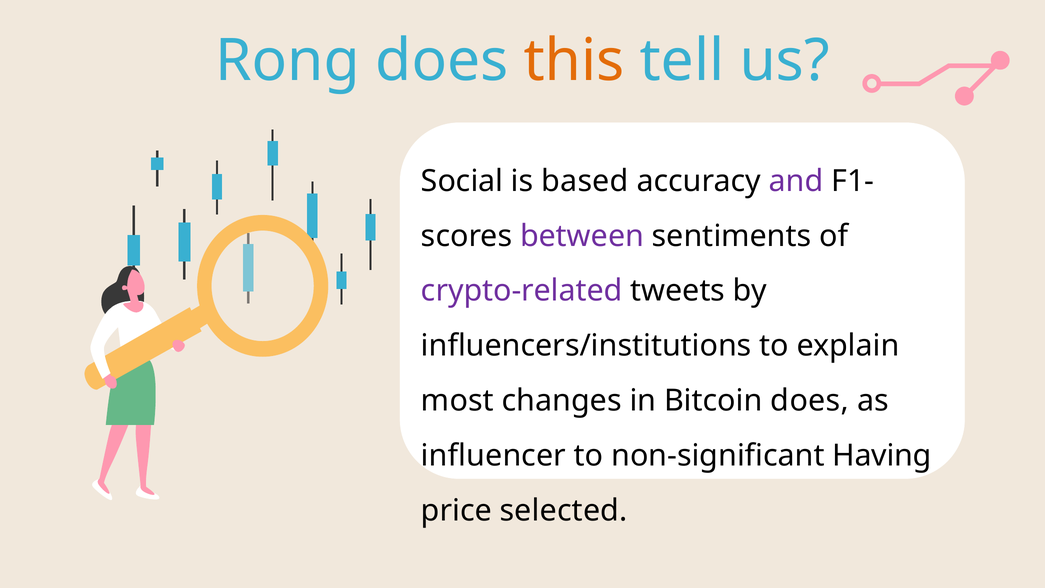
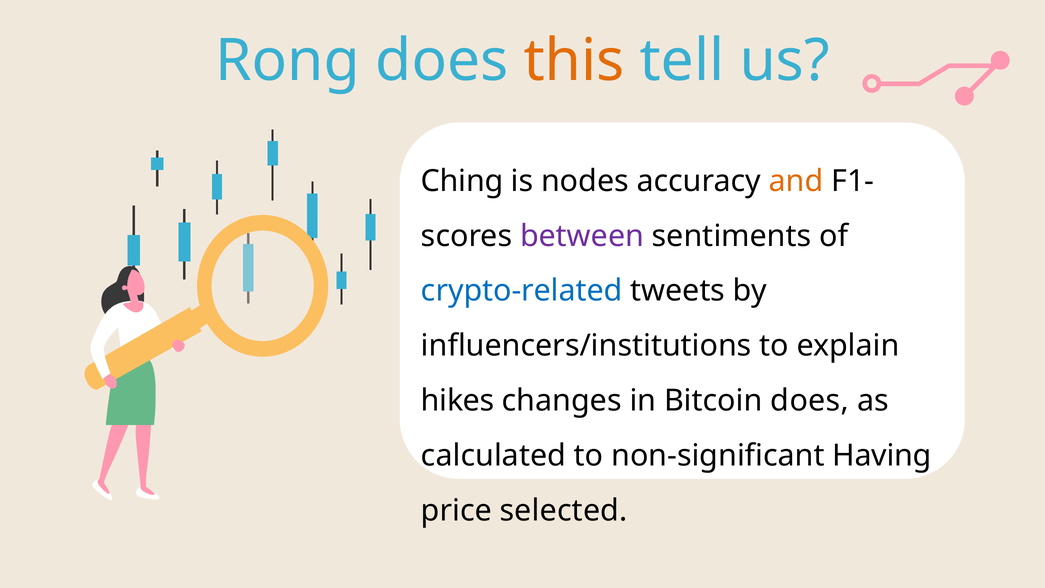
Social: Social -> Ching
based: based -> nodes
and colour: purple -> orange
crypto-related colour: purple -> blue
most: most -> hikes
influencer: influencer -> calculated
